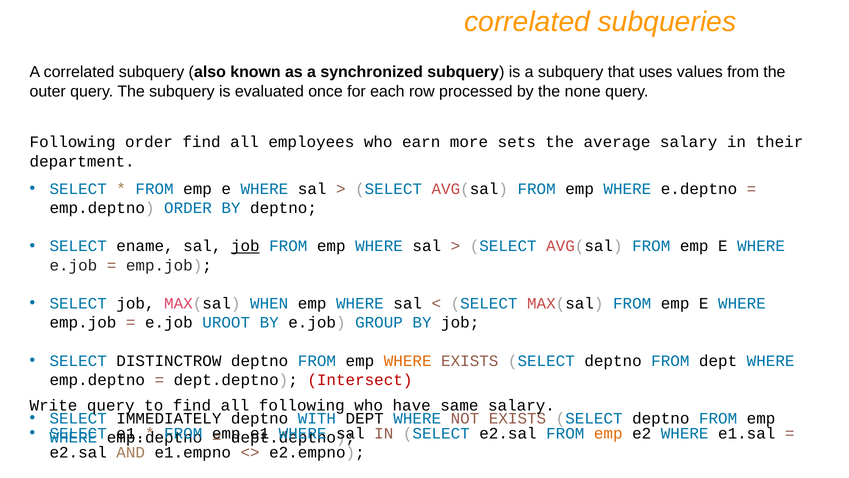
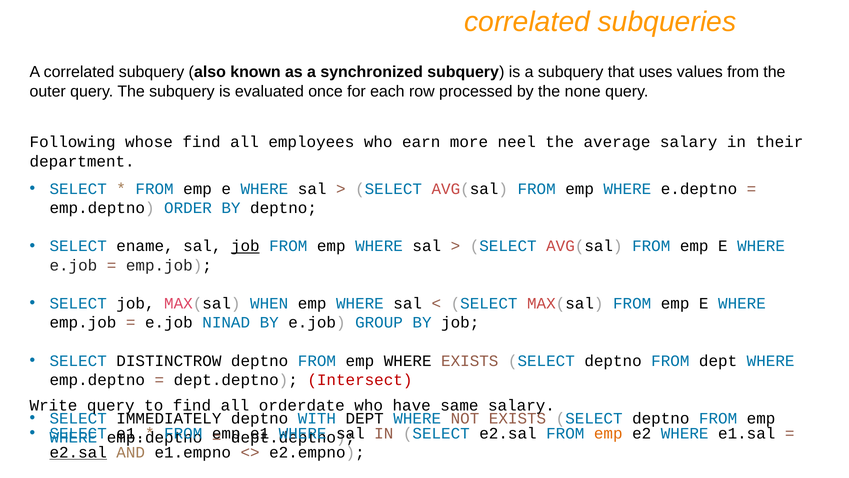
Following order: order -> whose
sets: sets -> neel
UROOT: UROOT -> NINAD
WHERE at (408, 361) colour: orange -> black
all following: following -> orderdate
e2.sal at (78, 452) underline: none -> present
